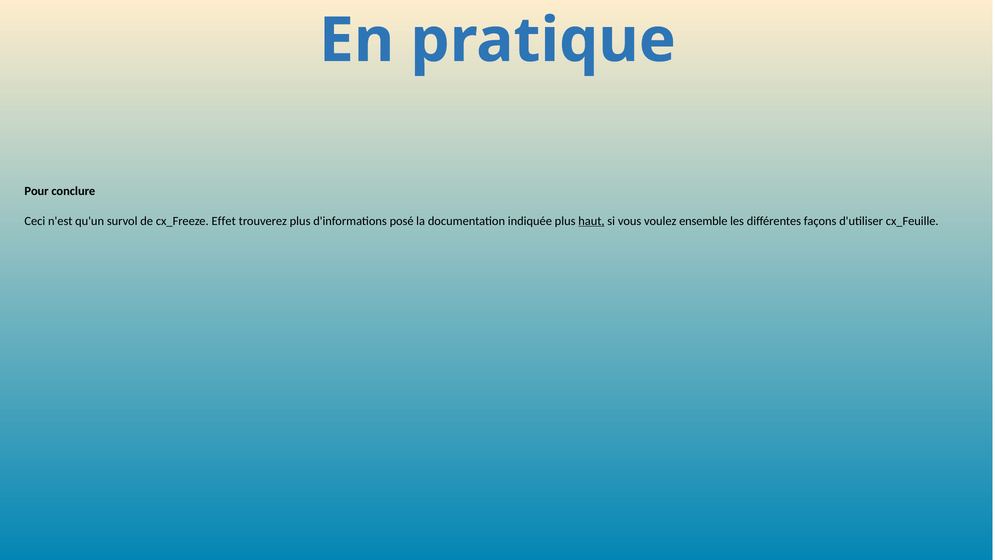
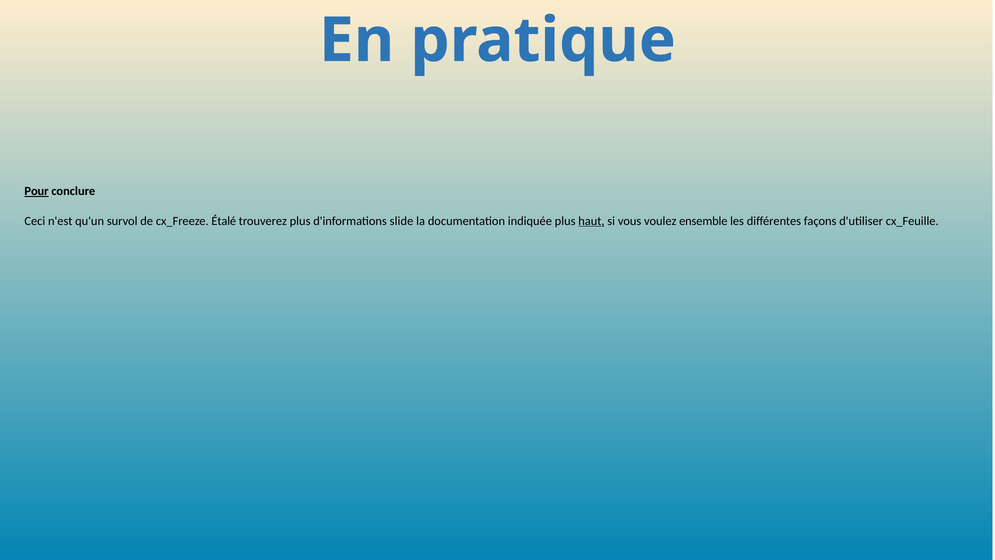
Pour underline: none -> present
Effet: Effet -> Étalé
posé: posé -> slide
